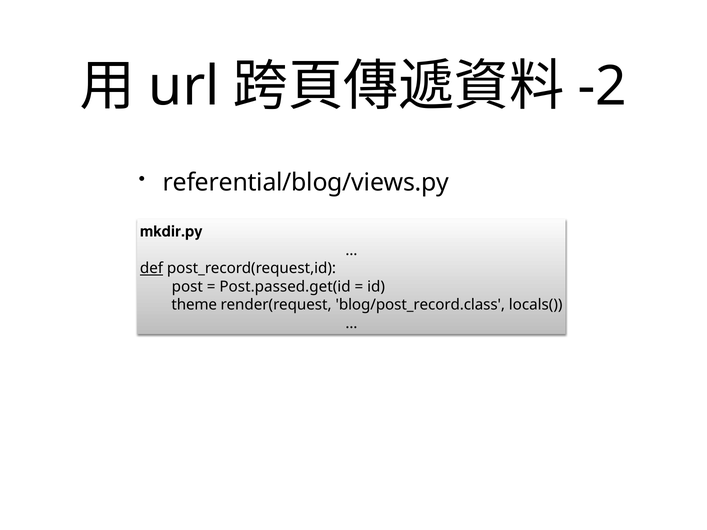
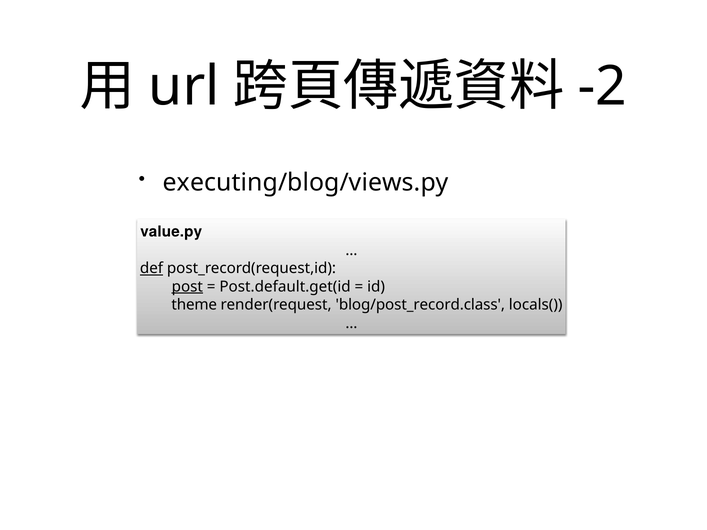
referential/blog/views.py: referential/blog/views.py -> executing/blog/views.py
mkdir.py: mkdir.py -> value.py
post underline: none -> present
Post.passed.get(id: Post.passed.get(id -> Post.default.get(id
